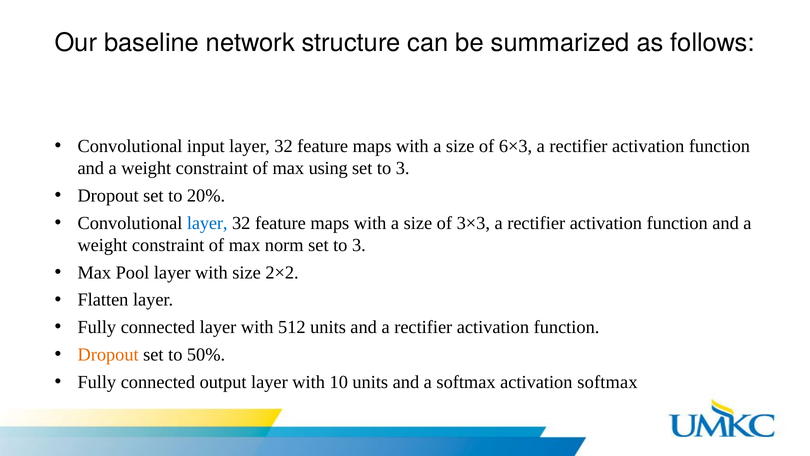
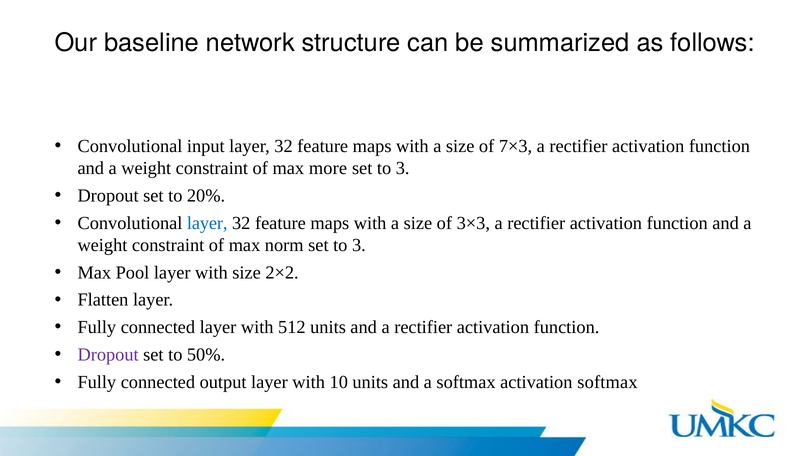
6×3: 6×3 -> 7×3
using: using -> more
Dropout at (108, 355) colour: orange -> purple
